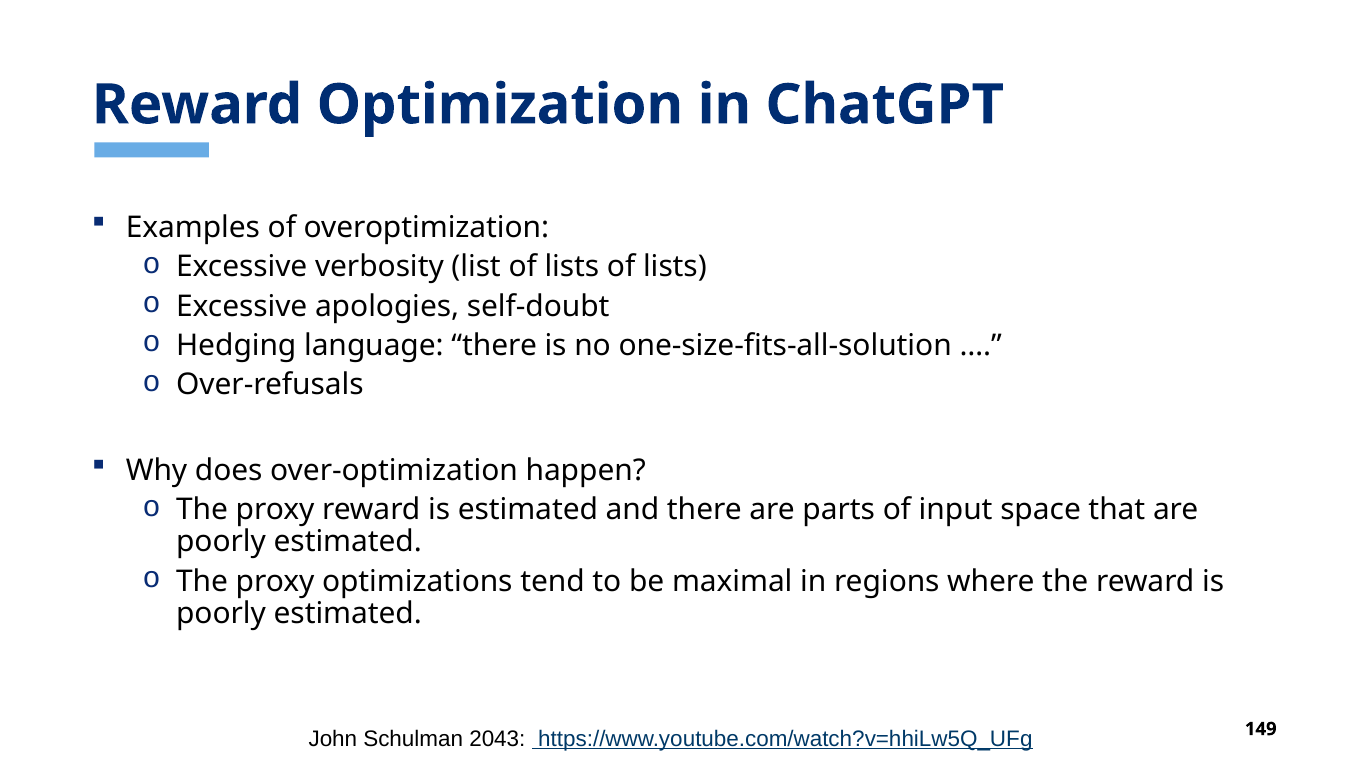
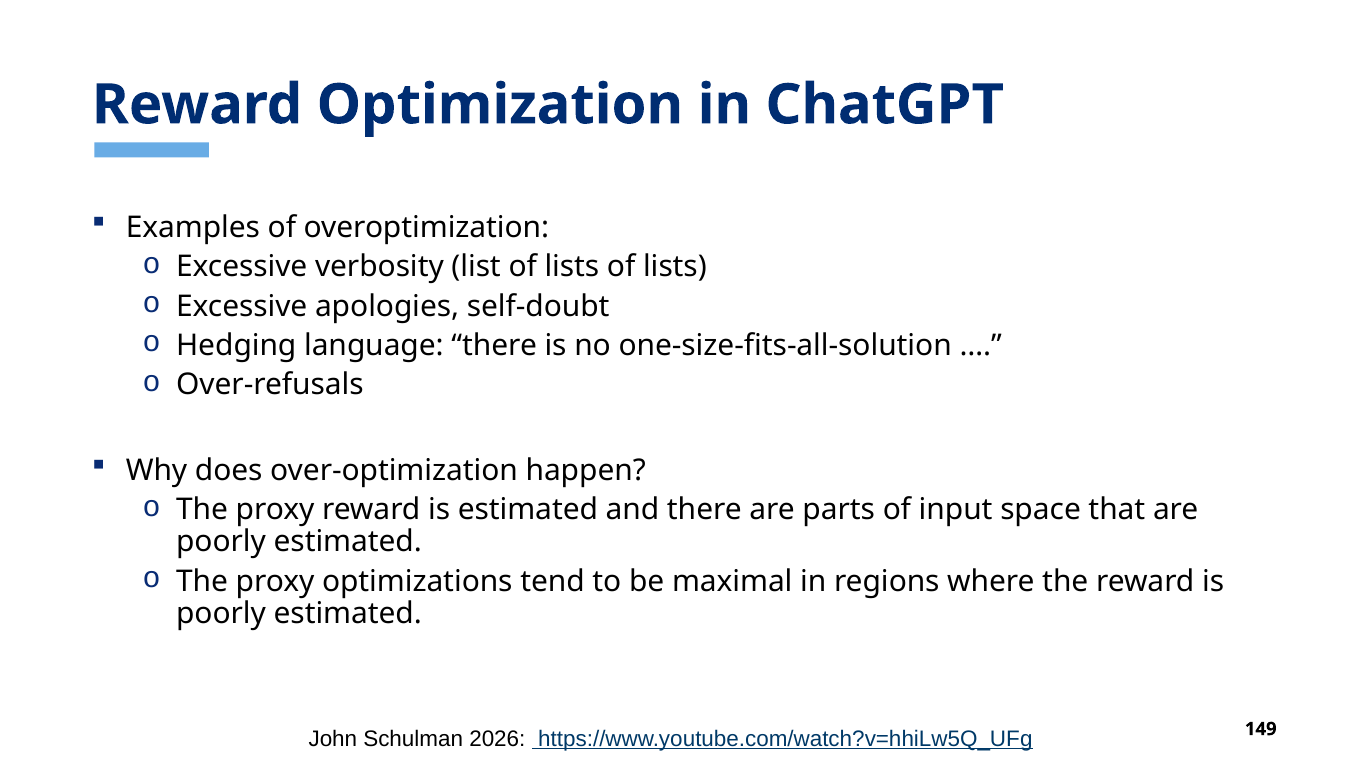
2043: 2043 -> 2026
